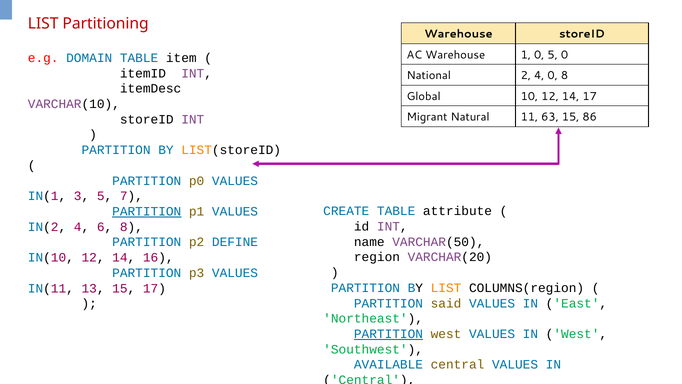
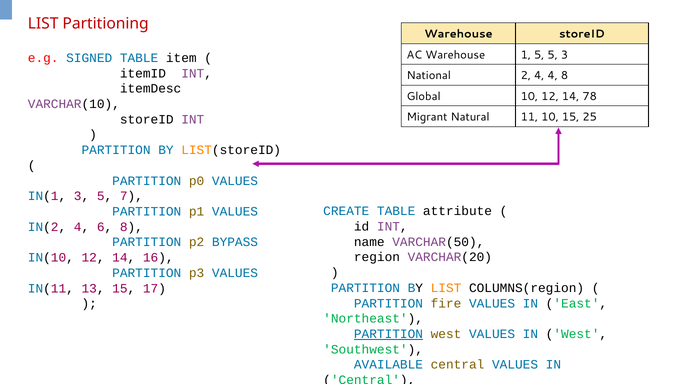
1 0: 0 -> 5
5 0: 0 -> 3
DOMAIN: DOMAIN -> SIGNED
4 0: 0 -> 4
14 17: 17 -> 78
11 63: 63 -> 10
86: 86 -> 25
PARTITION at (147, 211) underline: present -> none
DEFINE: DEFINE -> BYPASS
said: said -> fire
